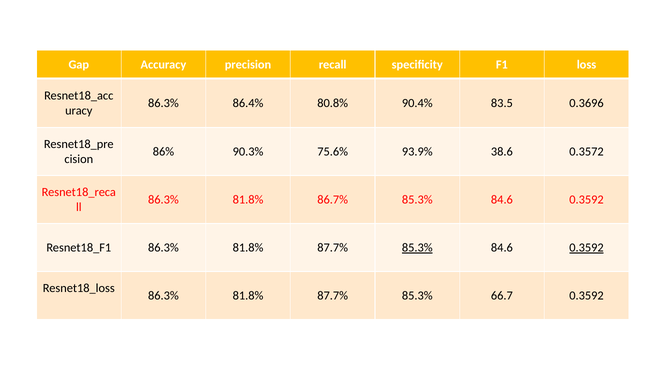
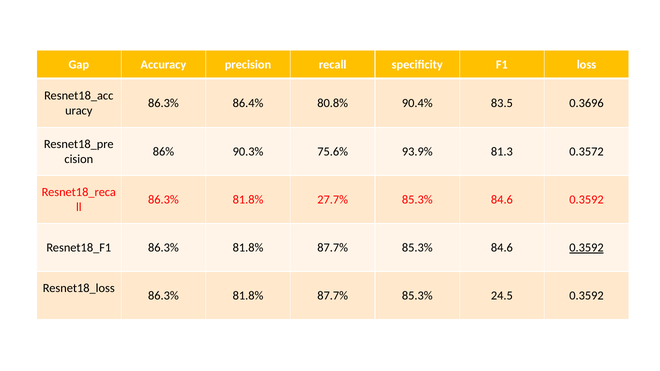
38.6: 38.6 -> 81.3
86.7%: 86.7% -> 27.7%
85.3% at (417, 248) underline: present -> none
66.7: 66.7 -> 24.5
